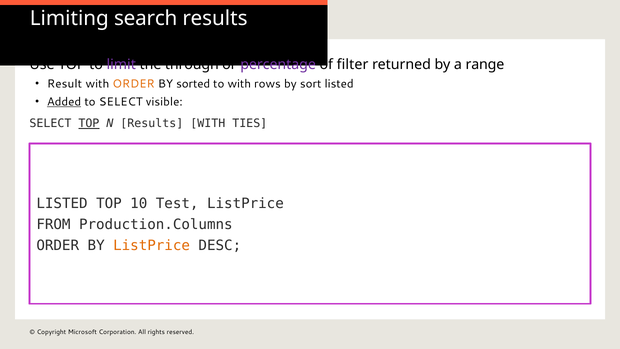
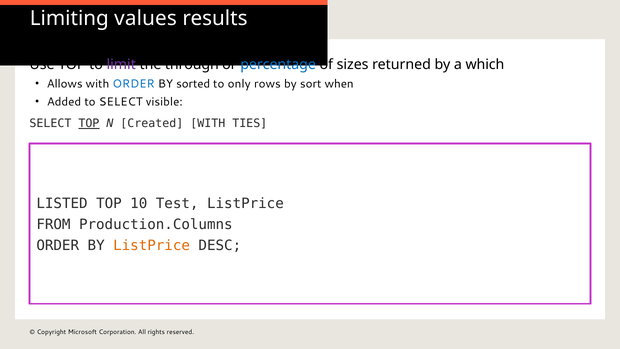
search: search -> values
percentage colour: purple -> blue
filter: filter -> sizes
range: range -> which
Result: Result -> Allows
ORDER at (134, 84) colour: orange -> blue
to with: with -> only
sort listed: listed -> when
Added underline: present -> none
N Results: Results -> Created
